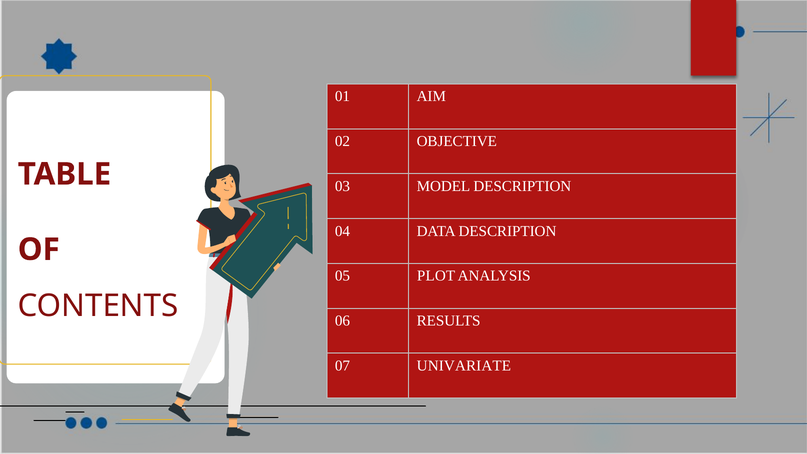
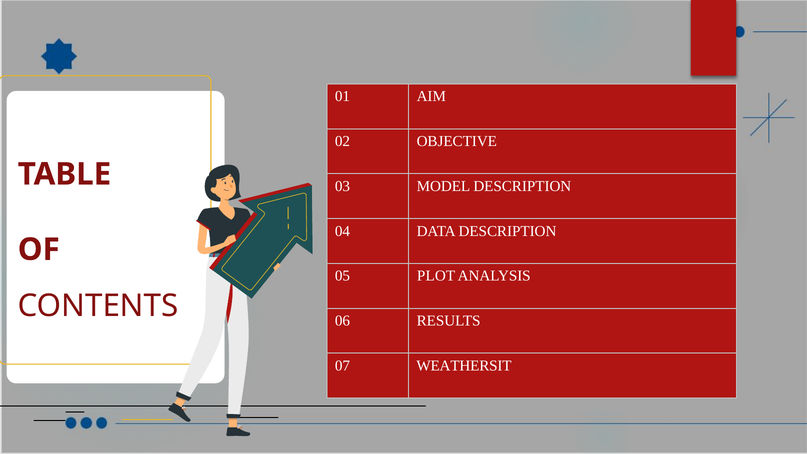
UNIVARIATE: UNIVARIATE -> WEATHERSIT
